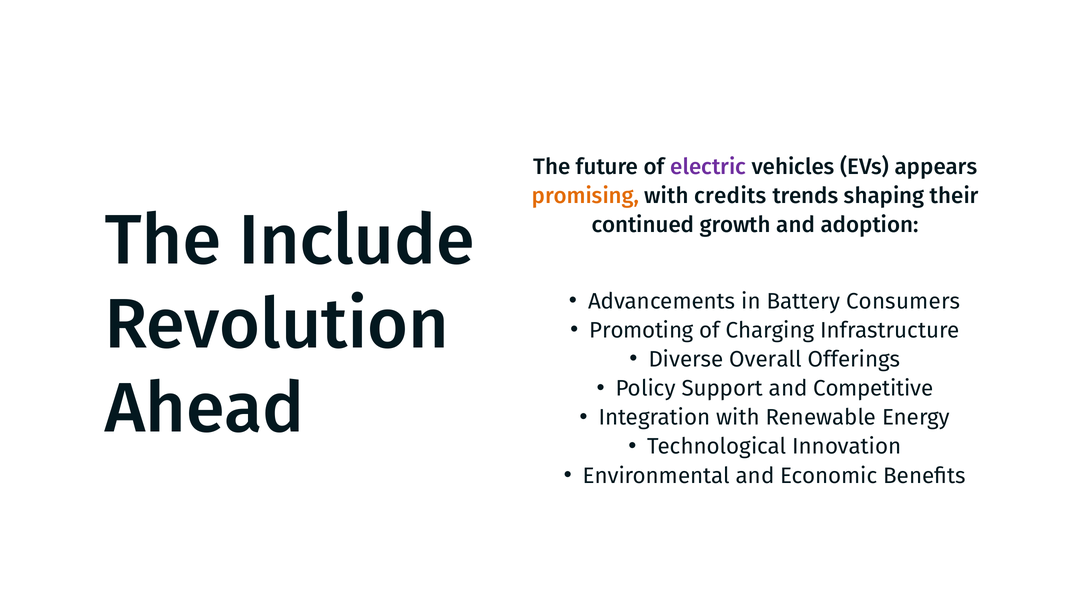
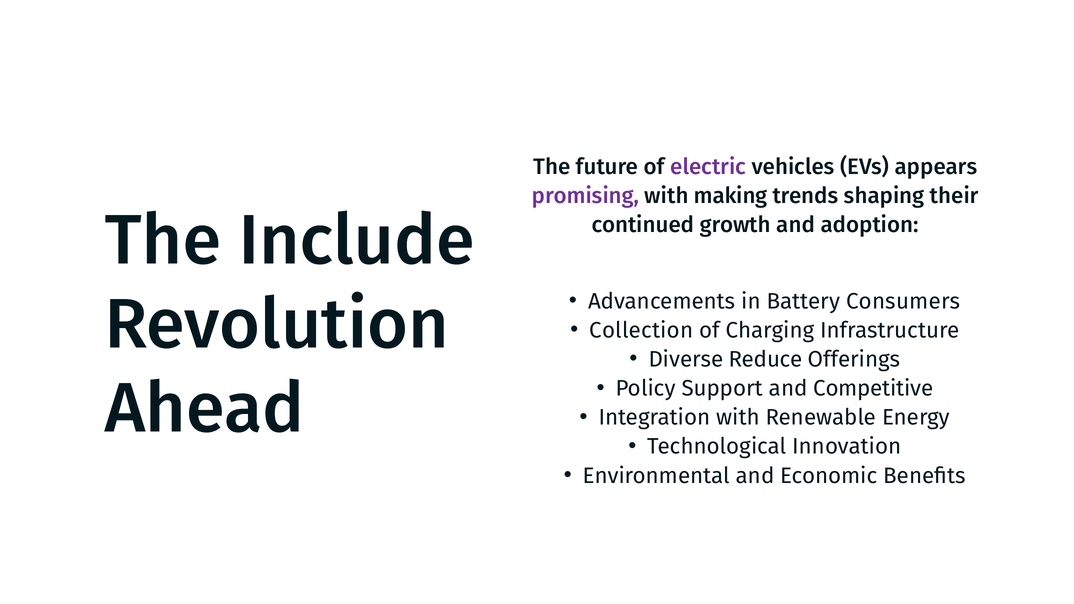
promising colour: orange -> purple
credits: credits -> making
Promoting: Promoting -> Collection
Overall: Overall -> Reduce
